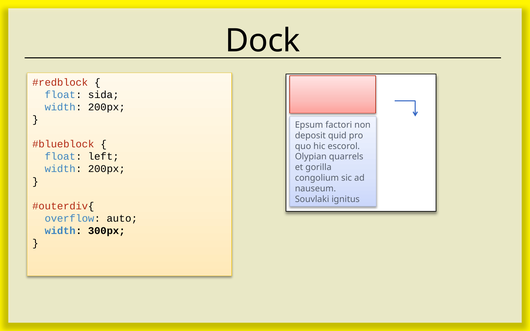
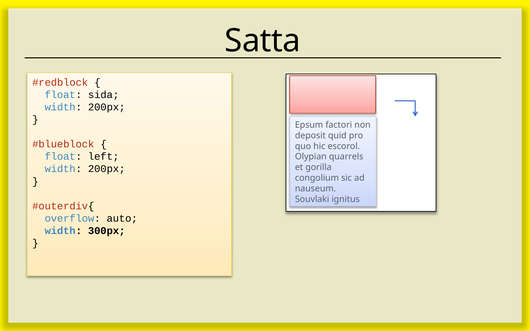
Dock: Dock -> Satta
